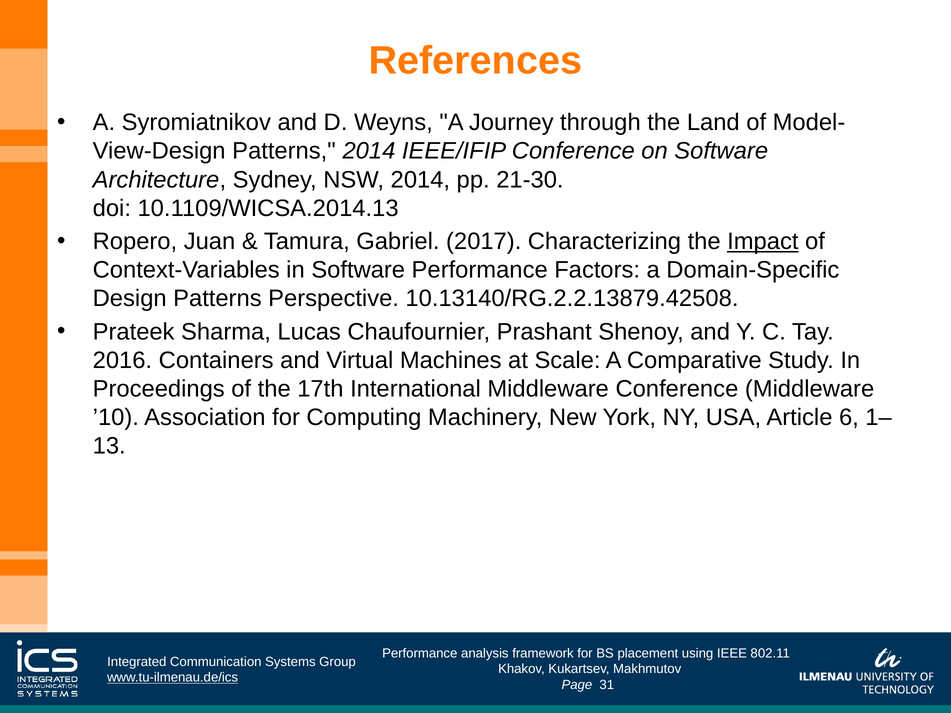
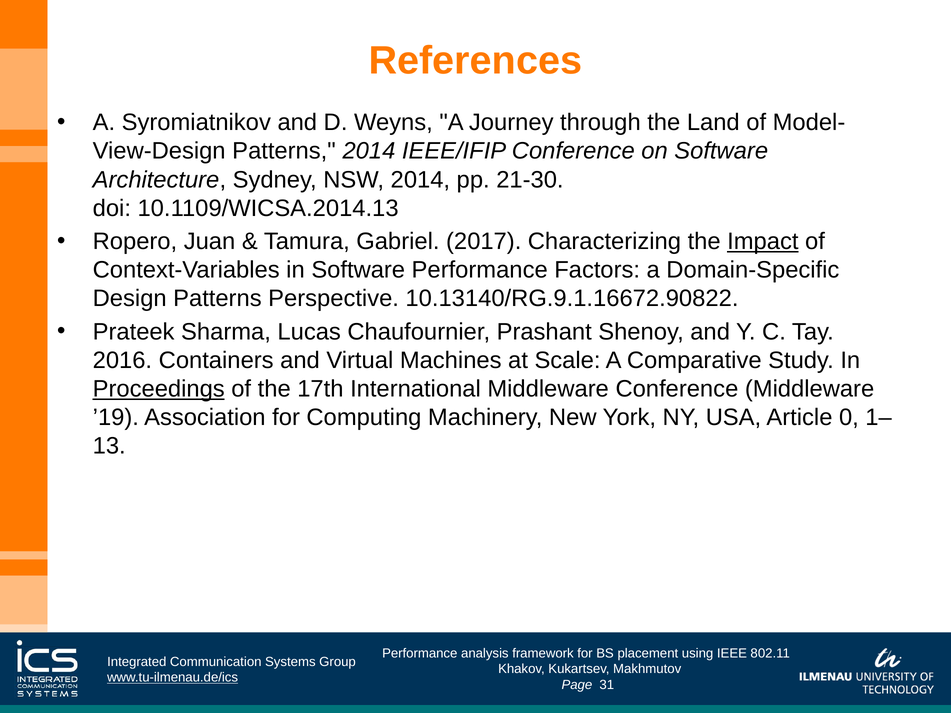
10.13140/RG.2.2.13879.42508: 10.13140/RG.2.2.13879.42508 -> 10.13140/RG.9.1.16672.90822
Proceedings underline: none -> present
’10: ’10 -> ’19
6: 6 -> 0
